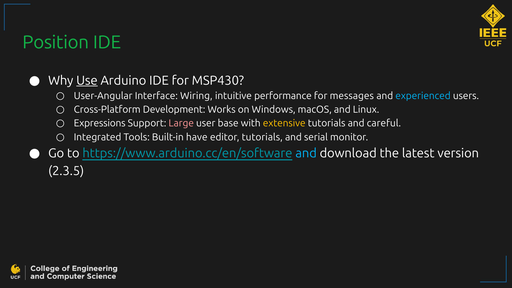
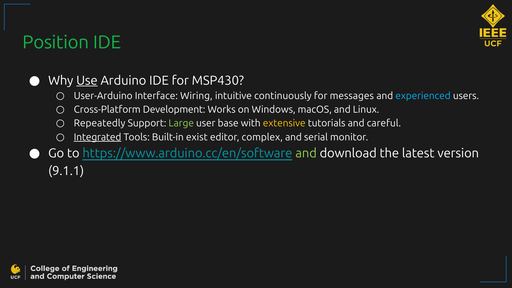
User-Angular: User-Angular -> User-Arduino
performance: performance -> continuously
Expressions: Expressions -> Repeatedly
Large colour: pink -> light green
Integrated underline: none -> present
have: have -> exist
editor tutorials: tutorials -> complex
and at (306, 153) colour: light blue -> light green
2.3.5: 2.3.5 -> 9.1.1
